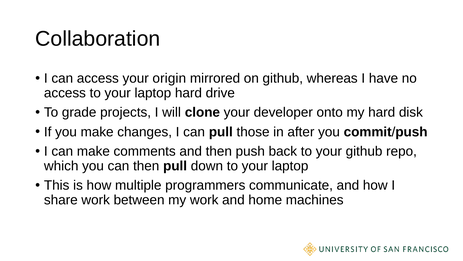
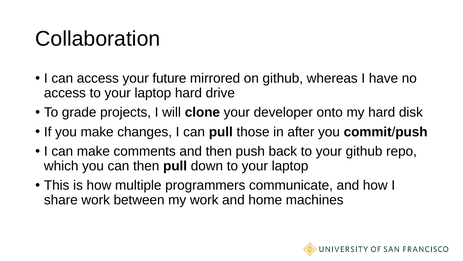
origin: origin -> future
